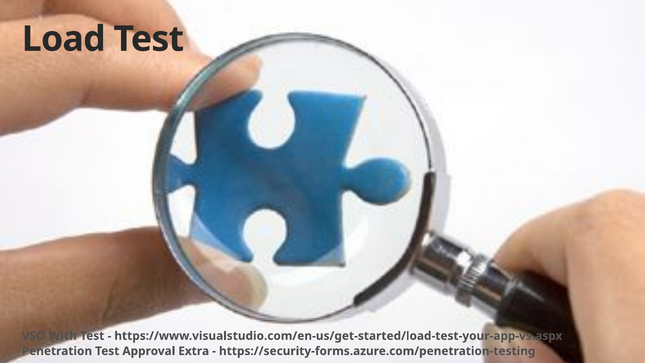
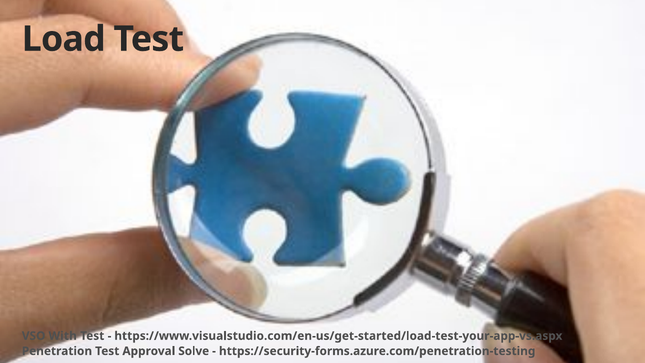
Extra: Extra -> Solve
